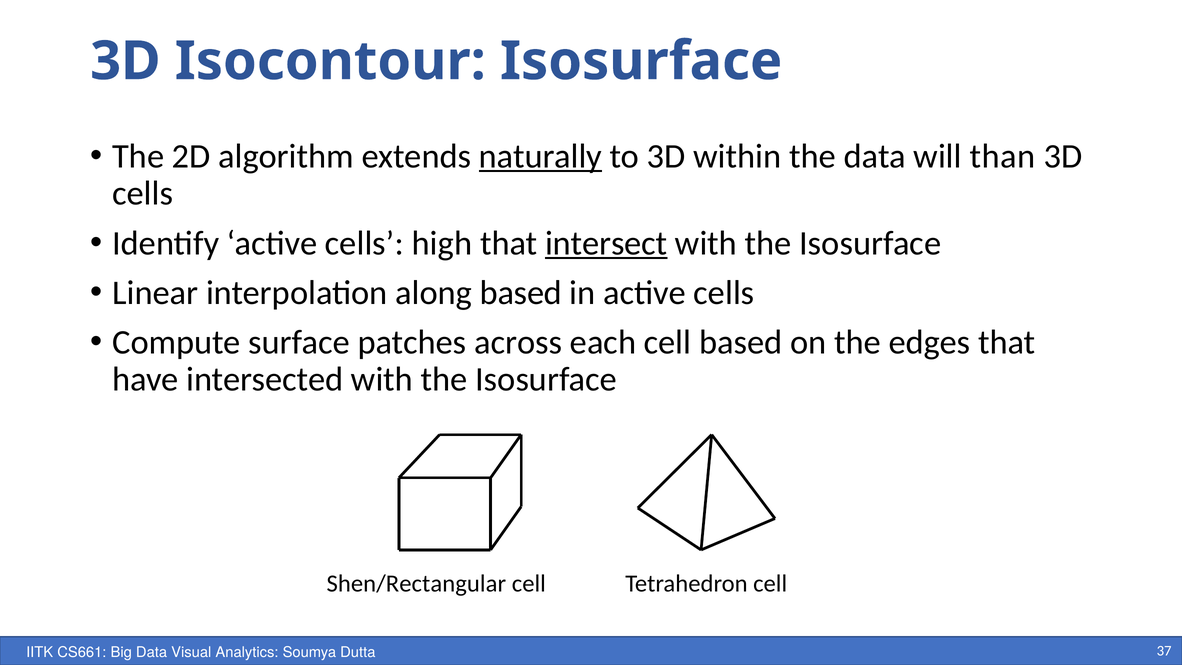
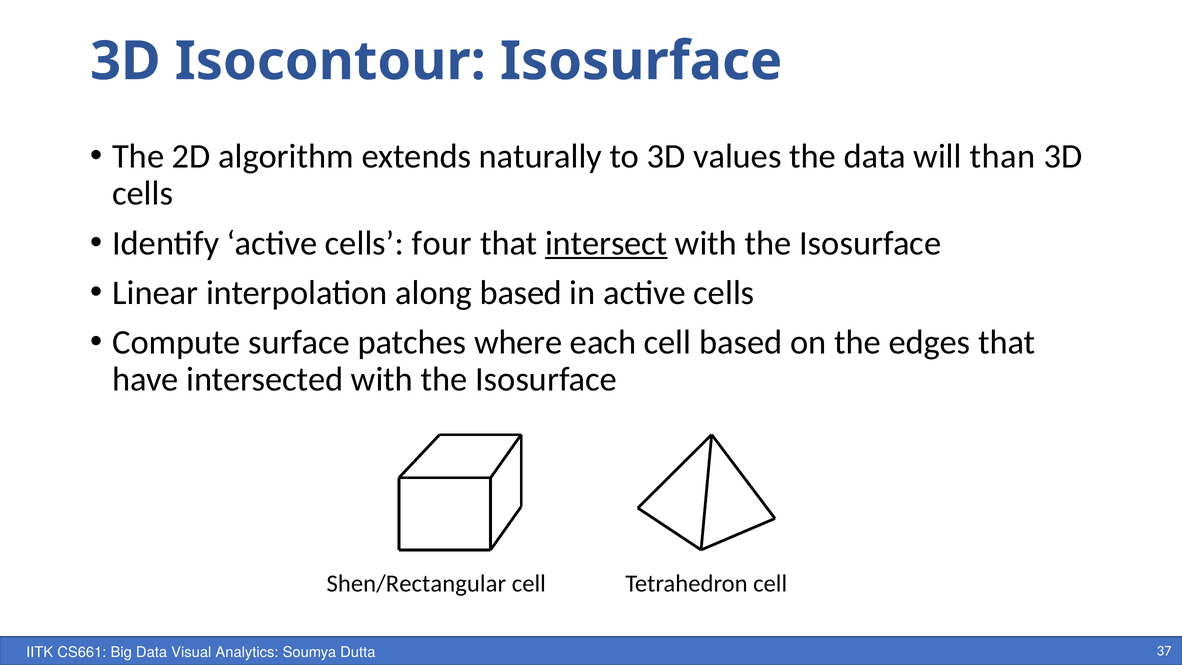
naturally underline: present -> none
within: within -> values
high: high -> four
across: across -> where
